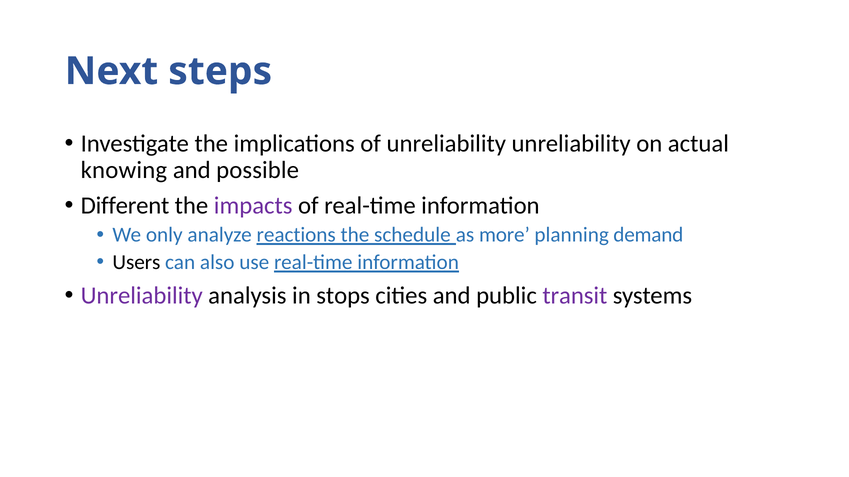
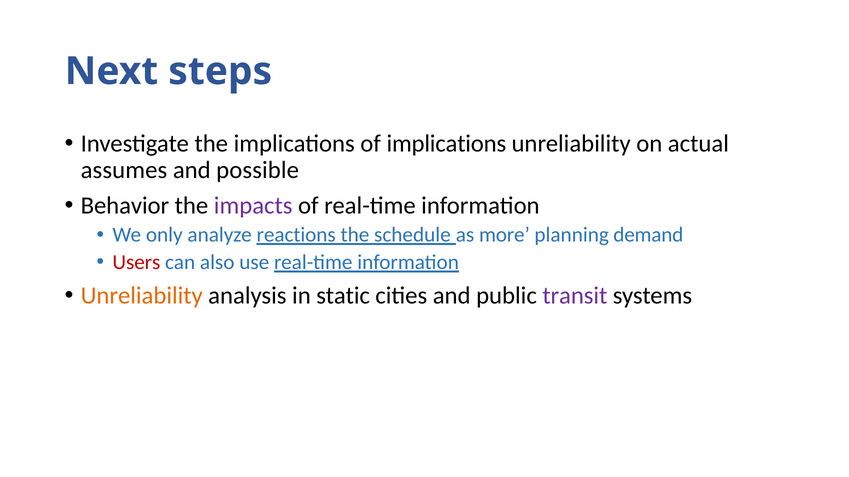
of unreliability: unreliability -> implications
knowing: knowing -> assumes
Different: Different -> Behavior
Users colour: black -> red
Unreliability at (142, 296) colour: purple -> orange
stops: stops -> static
